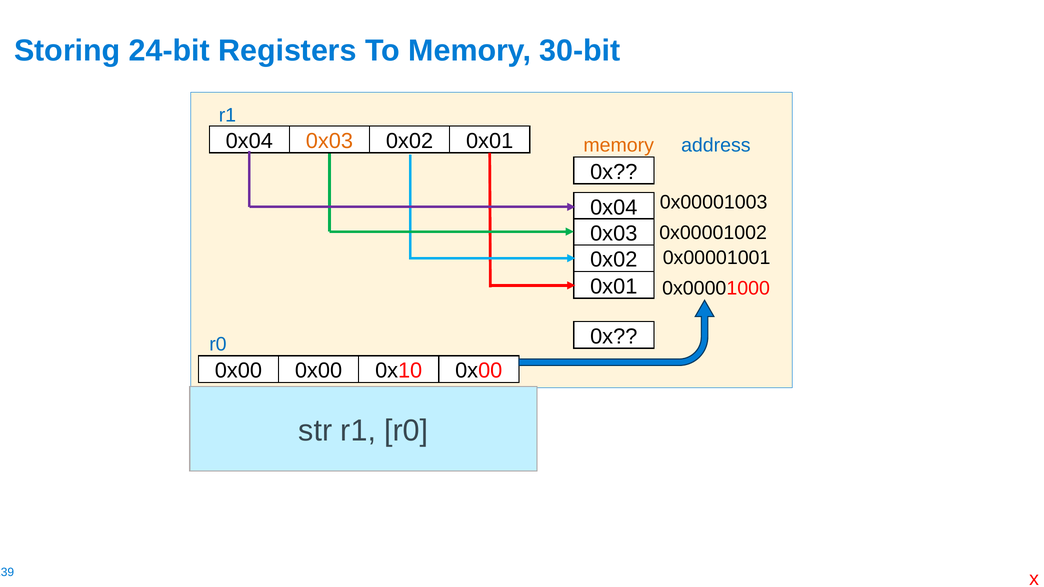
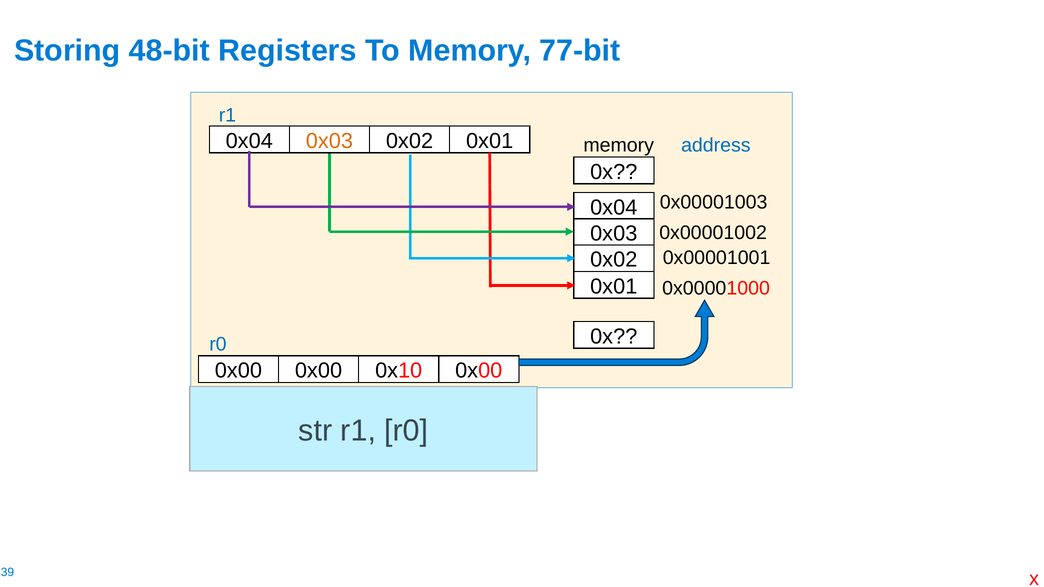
24-bit: 24-bit -> 48-bit
30-bit: 30-bit -> 77-bit
memory at (619, 145) colour: orange -> black
